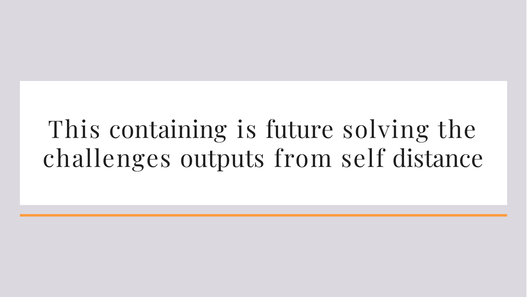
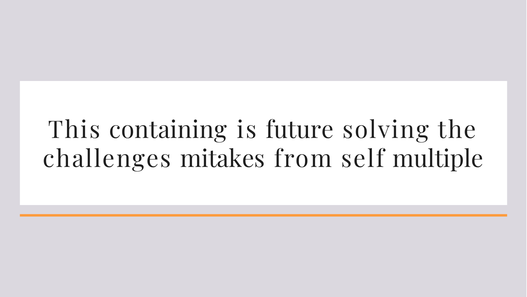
outputs: outputs -> mitakes
distance: distance -> multiple
